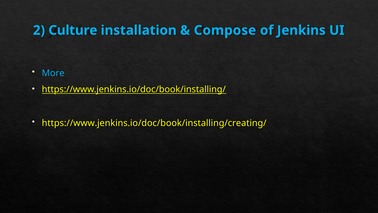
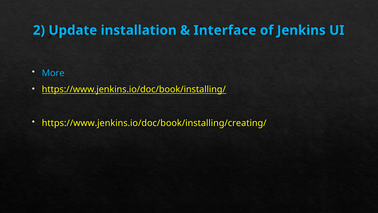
Culture: Culture -> Update
Compose: Compose -> Interface
